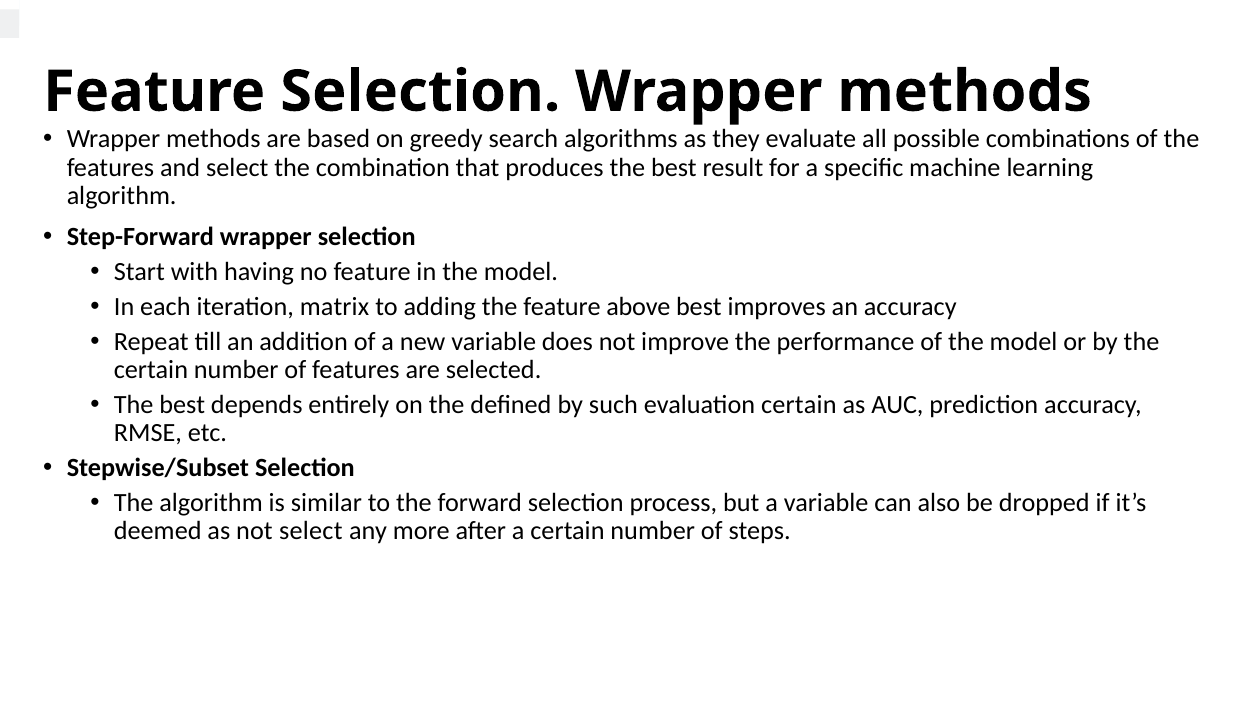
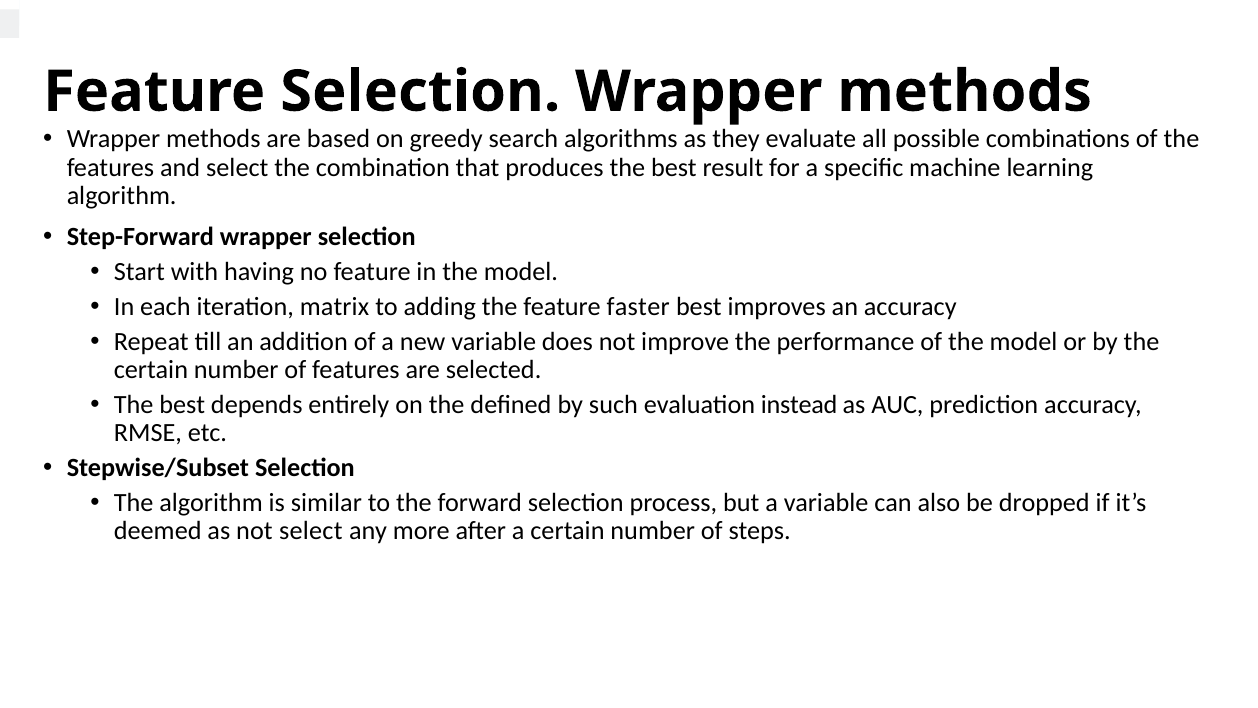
above: above -> faster
evaluation certain: certain -> instead
